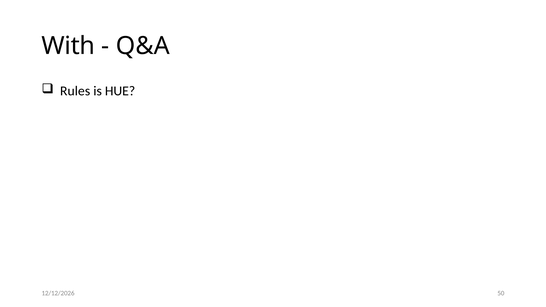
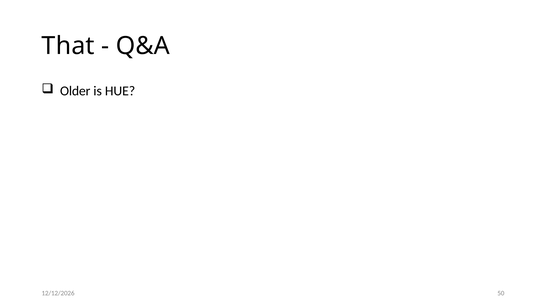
With: With -> That
Rules: Rules -> Older
